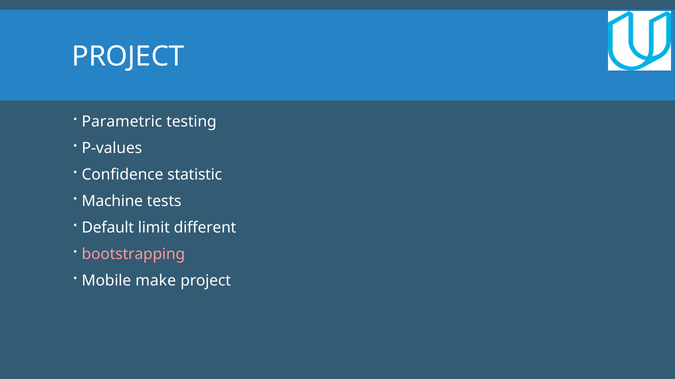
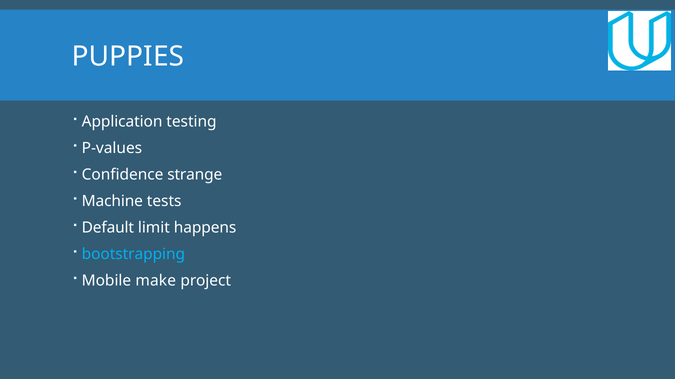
PROJECT at (128, 57): PROJECT -> PUPPIES
Parametric: Parametric -> Application
statistic: statistic -> strange
different: different -> happens
bootstrapping colour: pink -> light blue
